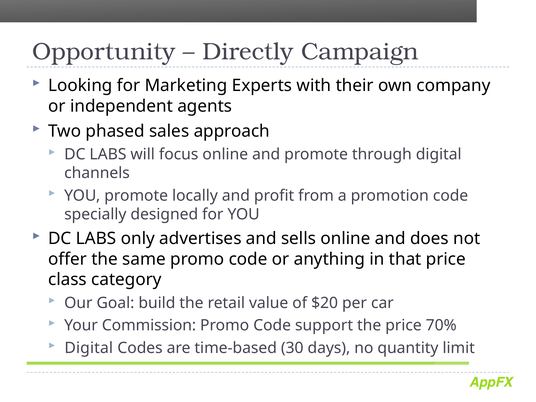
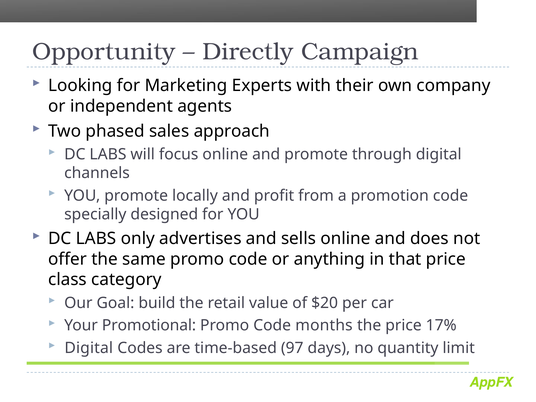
Commission: Commission -> Promotional
support: support -> months
70%: 70% -> 17%
30: 30 -> 97
